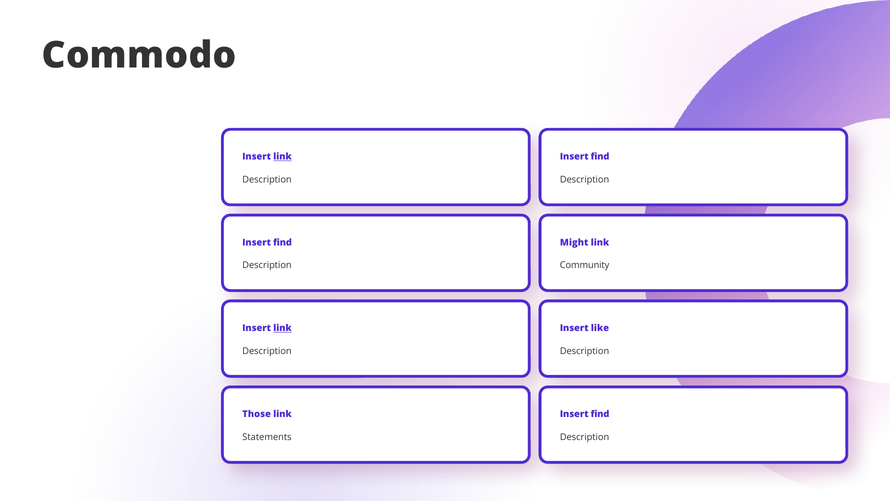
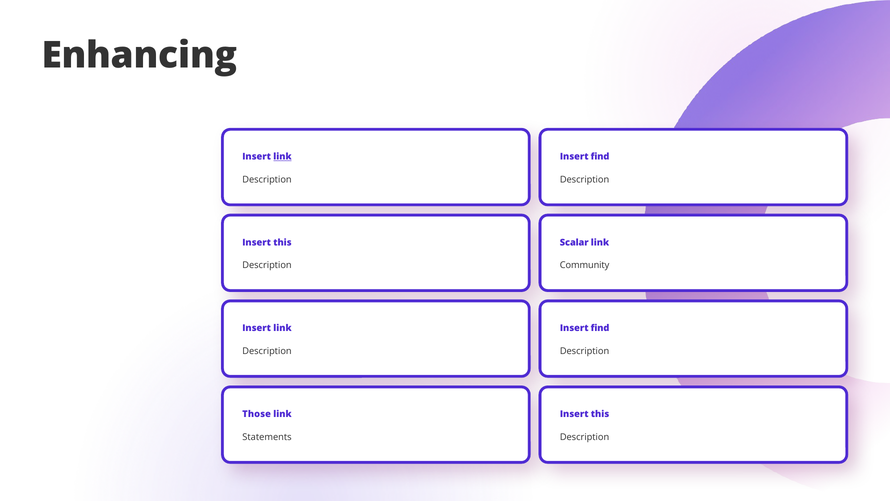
Commodo: Commodo -> Enhancing
find at (282, 242): find -> this
Might: Might -> Scalar
link at (282, 328) underline: present -> none
like at (600, 328): like -> find
find at (600, 414): find -> this
